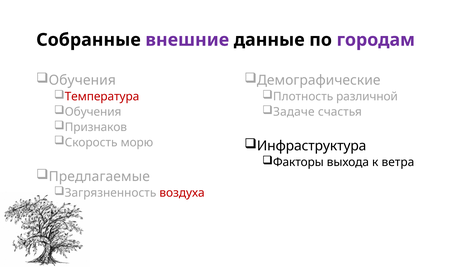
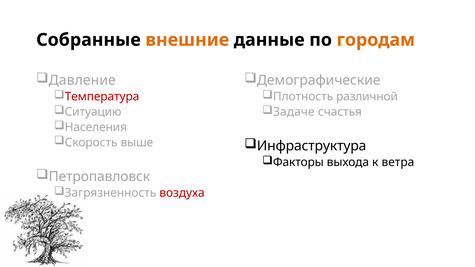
внешние colour: purple -> orange
городам colour: purple -> orange
Обучения at (82, 80): Обучения -> Давление
Обучения at (93, 112): Обучения -> Ситуацию
Признаков: Признаков -> Населения
морю: морю -> выше
Предлагаемые: Предлагаемые -> Петропавловск
